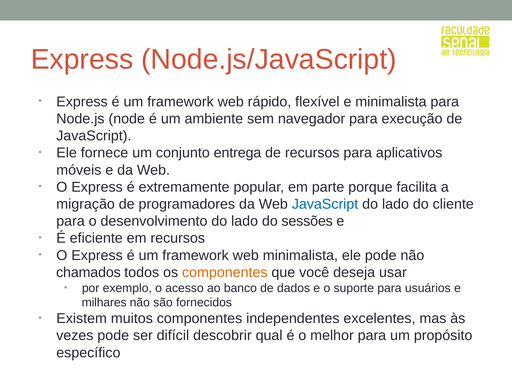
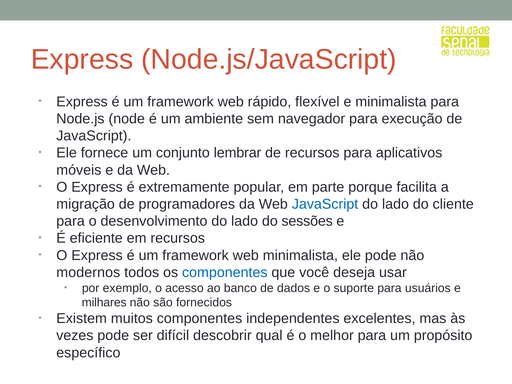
entrega: entrega -> lembrar
chamados: chamados -> modernos
componentes at (225, 272) colour: orange -> blue
